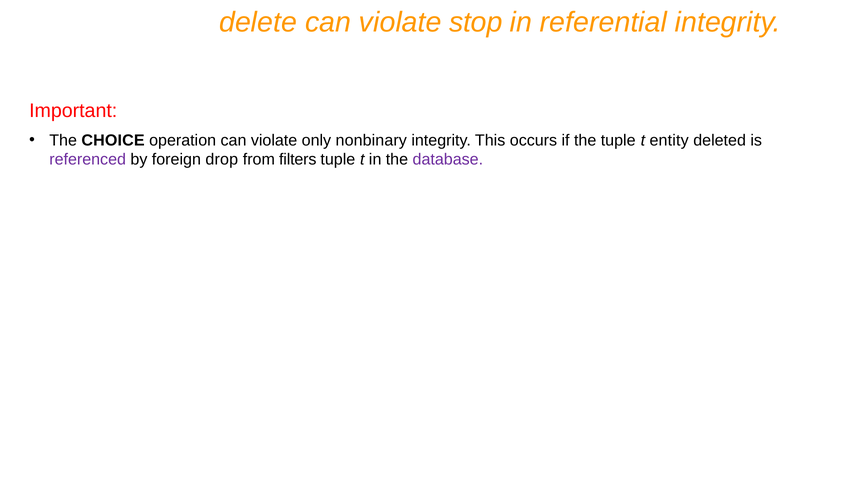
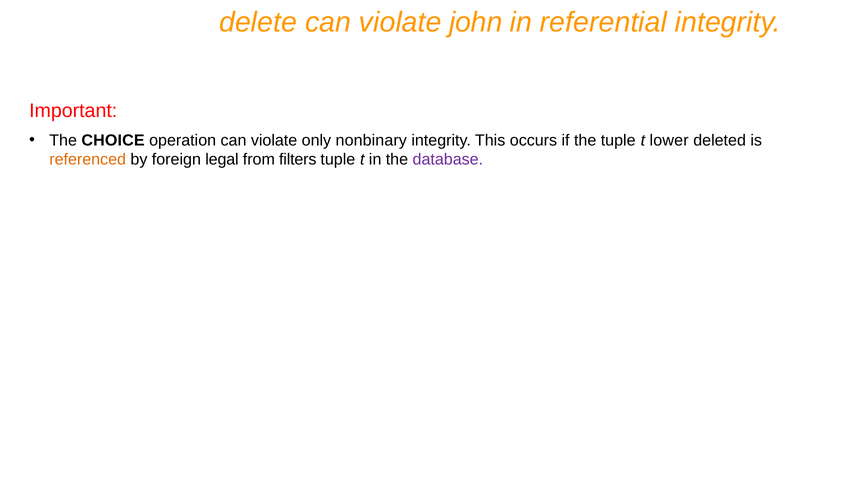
stop: stop -> john
entity: entity -> lower
referenced colour: purple -> orange
drop: drop -> legal
